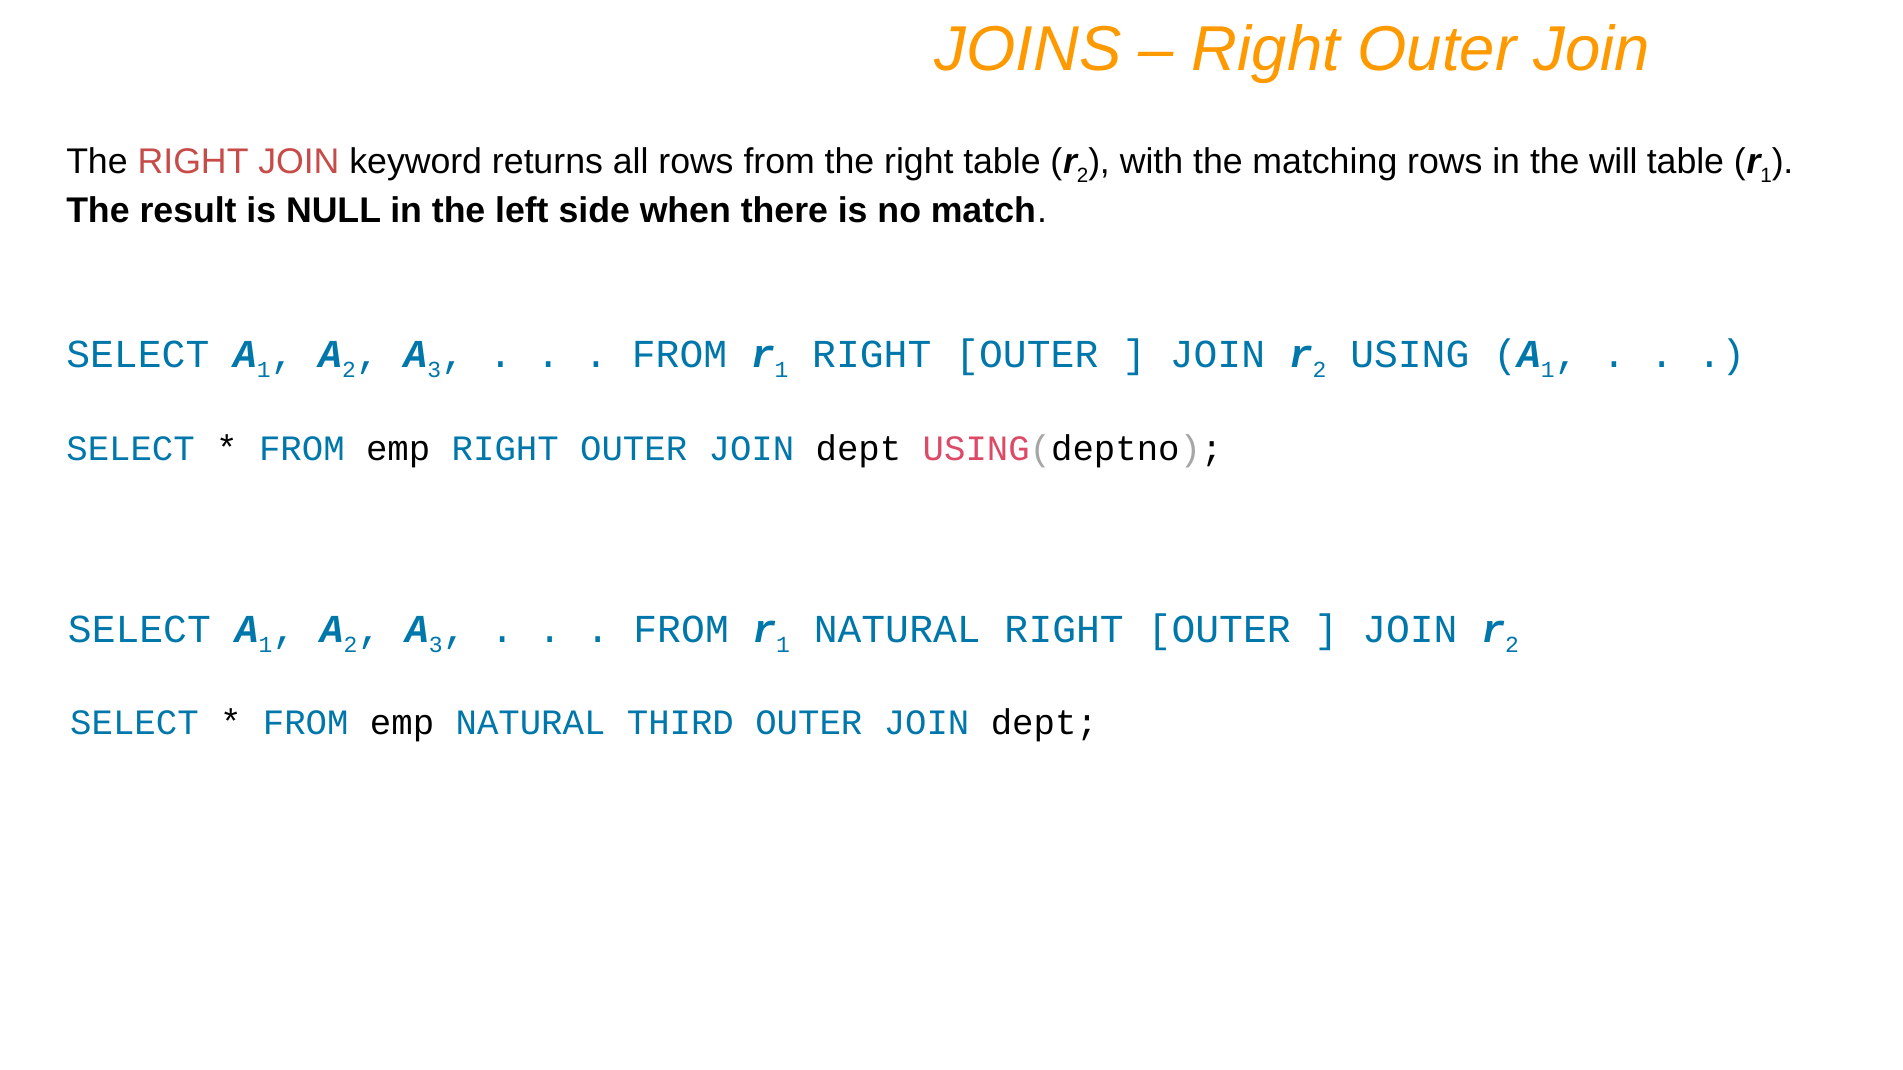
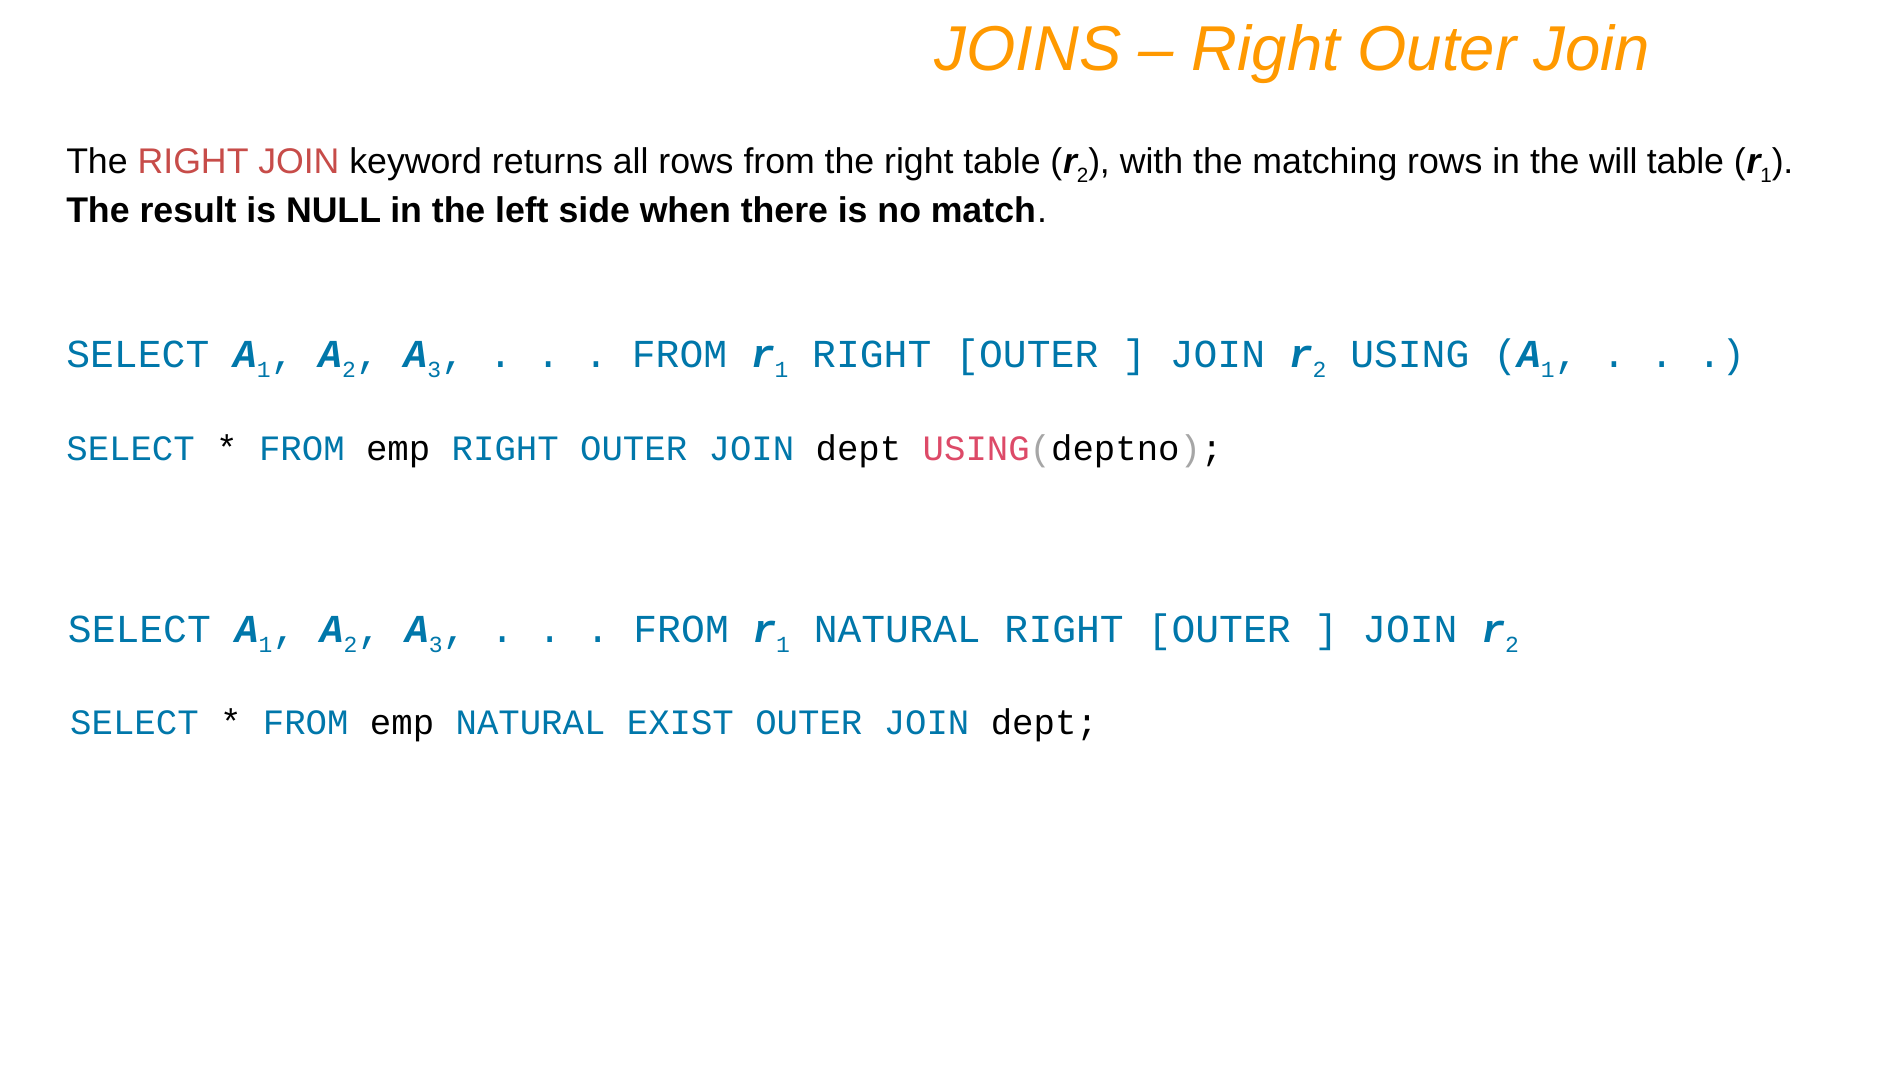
THIRD: THIRD -> EXIST
